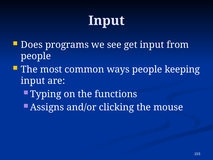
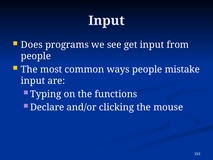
keeping: keeping -> mistake
Assigns: Assigns -> Declare
